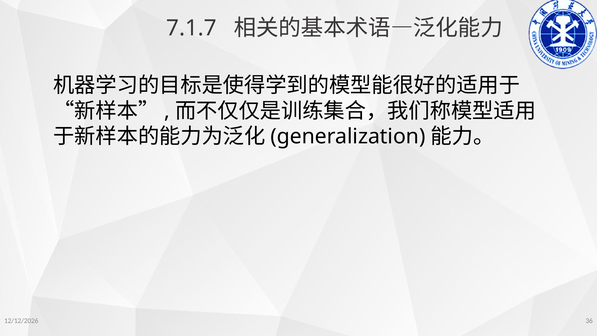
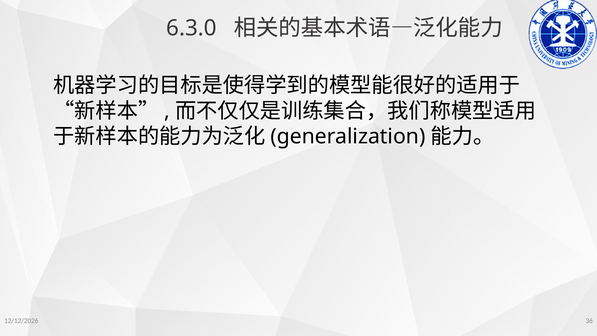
7.1.7: 7.1.7 -> 6.3.0
